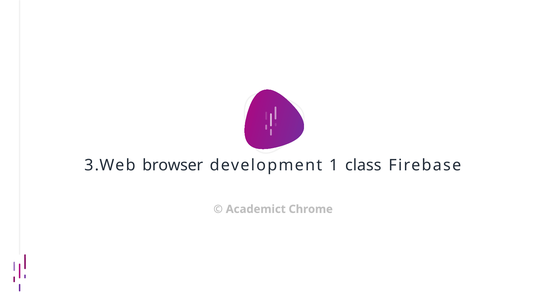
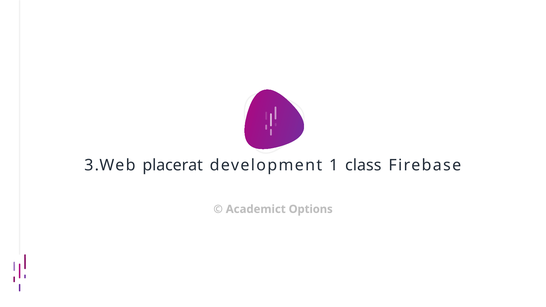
browser: browser -> placerat
Chrome: Chrome -> Options
